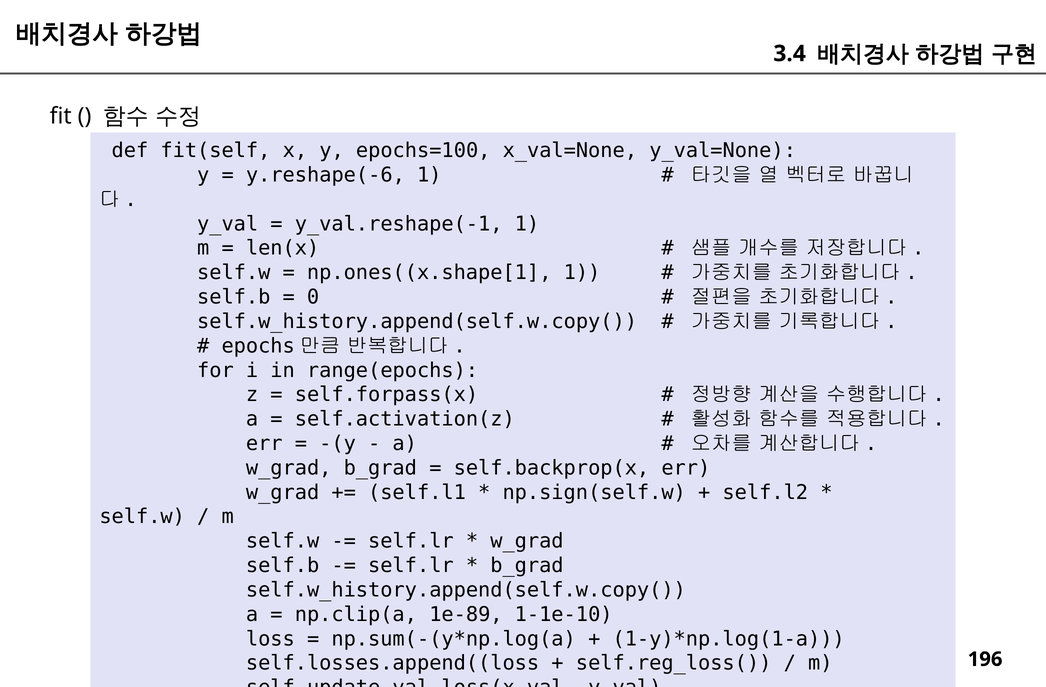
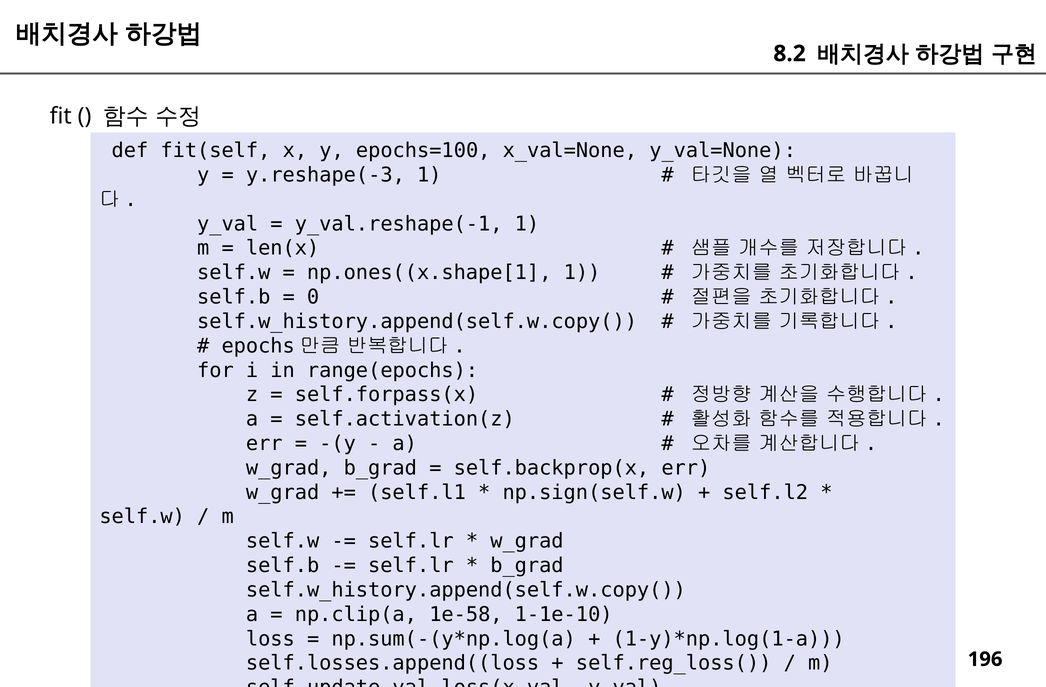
3.4: 3.4 -> 8.2
y.reshape(-6: y.reshape(-6 -> y.reshape(-3
1e-89: 1e-89 -> 1e-58
